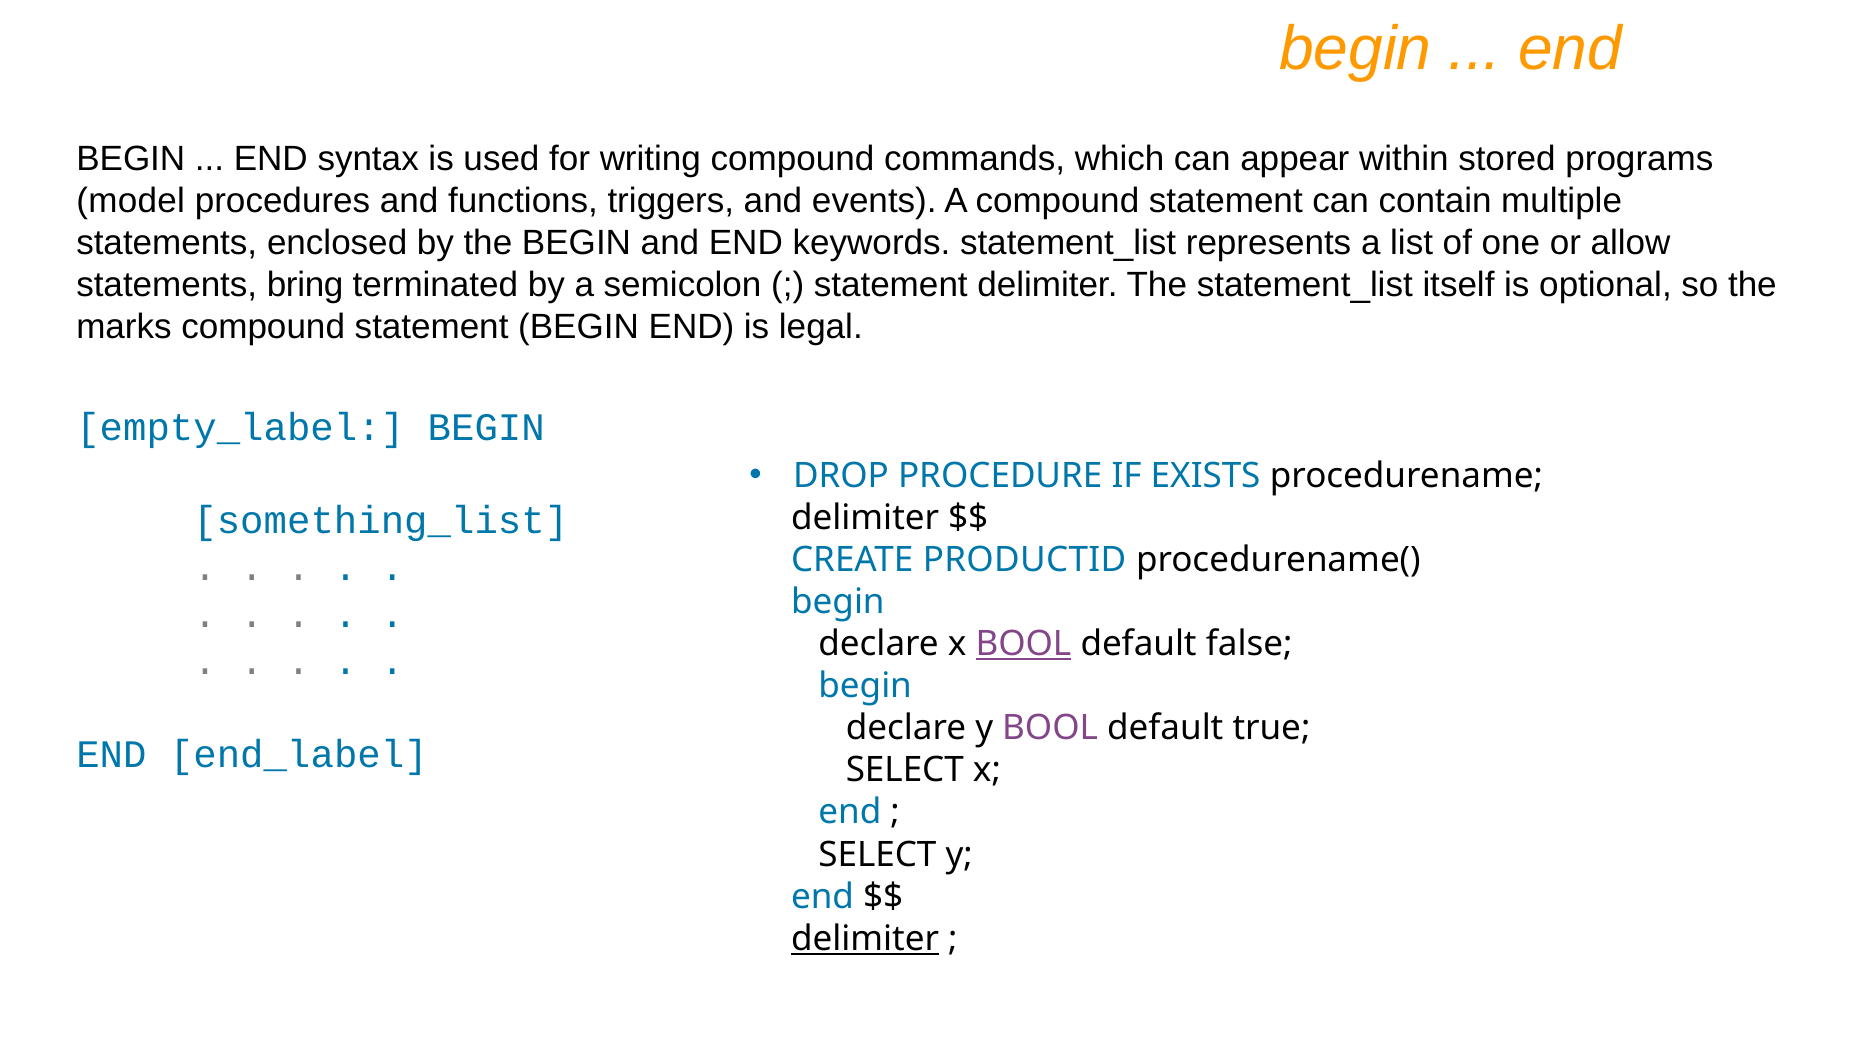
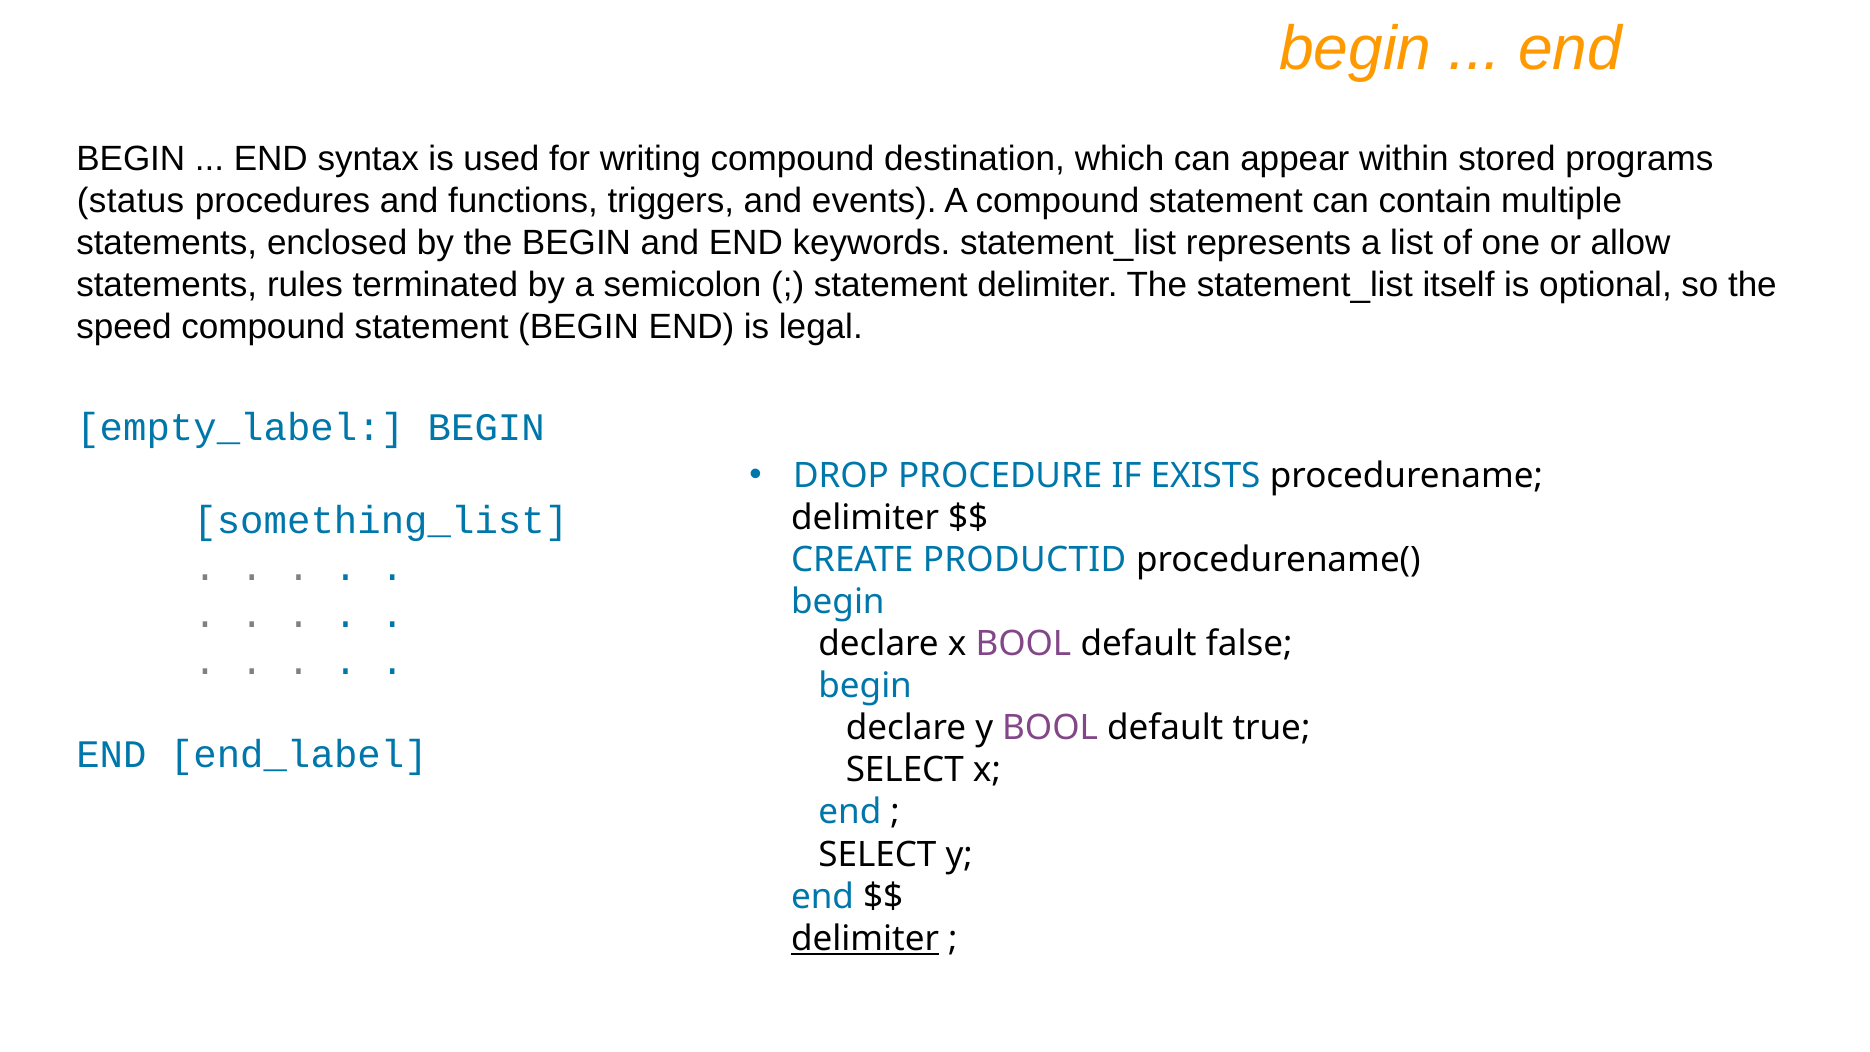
commands: commands -> destination
model: model -> status
bring: bring -> rules
marks: marks -> speed
BOOL at (1023, 644) underline: present -> none
